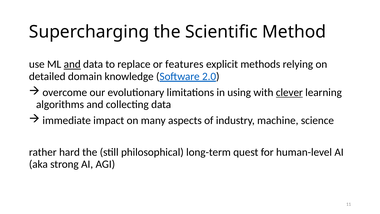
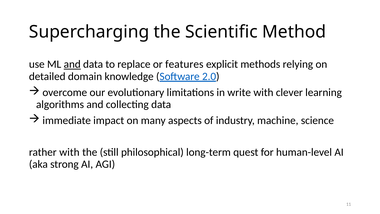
using: using -> write
clever underline: present -> none
rather hard: hard -> with
